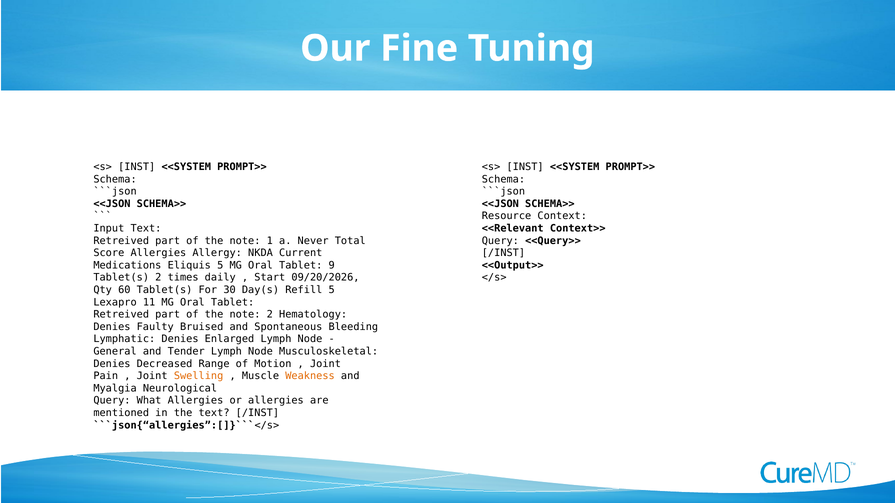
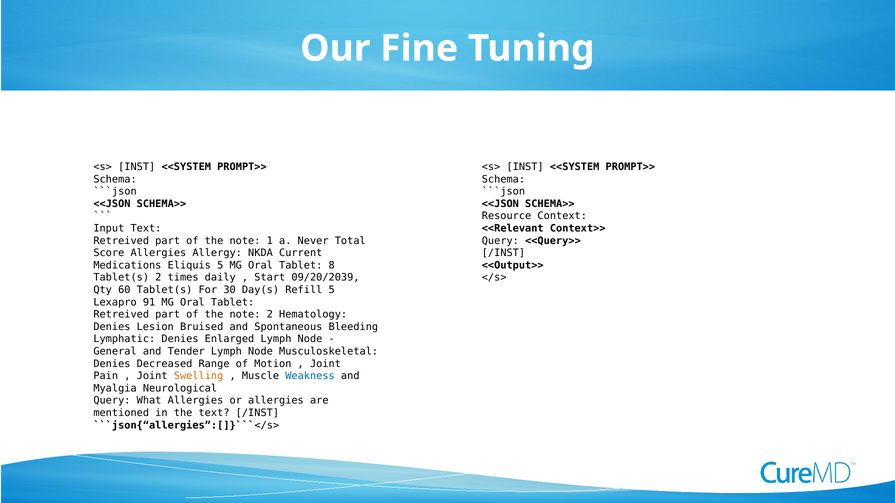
9: 9 -> 8
09/20/2026: 09/20/2026 -> 09/20/2039
11: 11 -> 91
Faulty: Faulty -> Lesion
Weakness colour: orange -> blue
